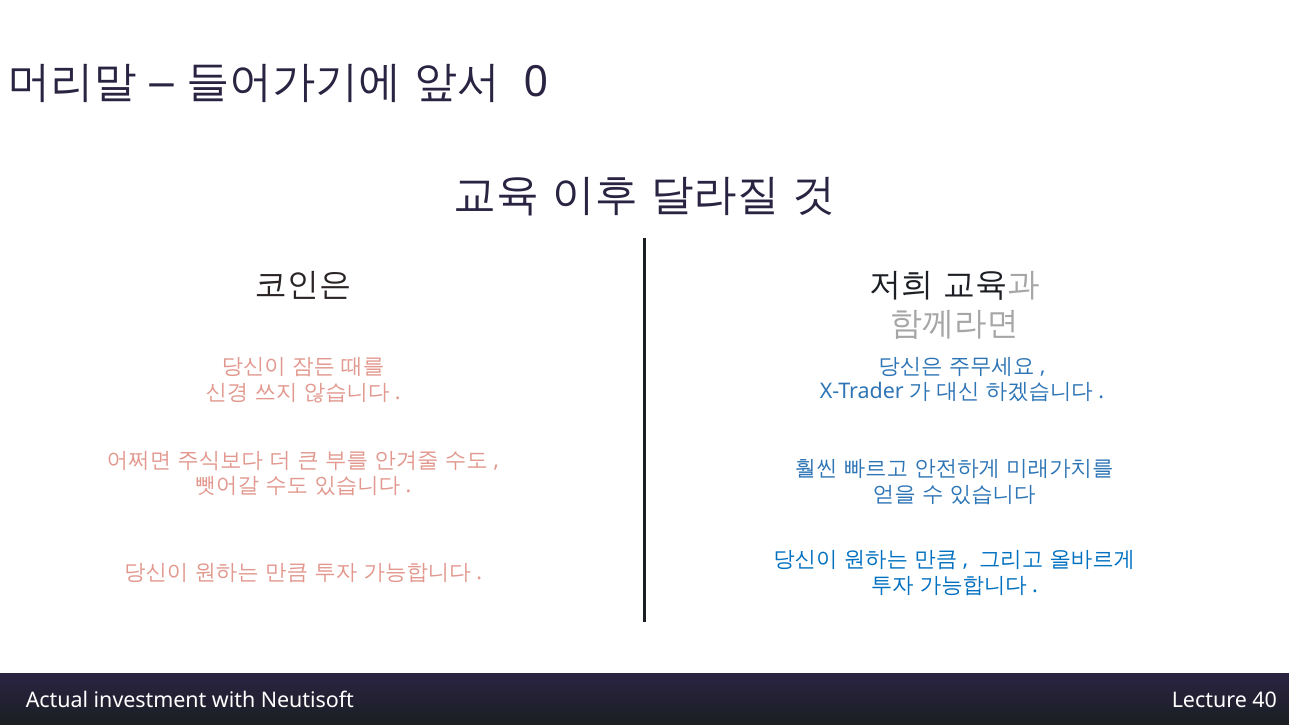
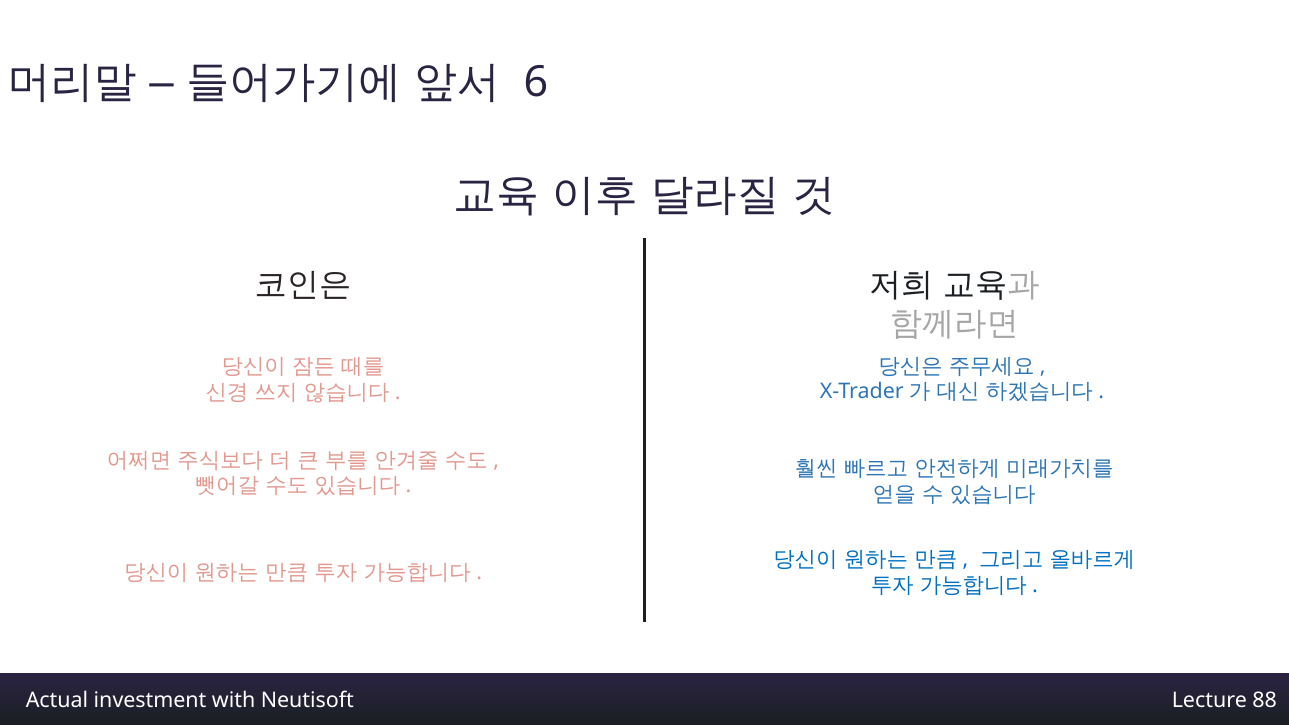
0: 0 -> 6
40: 40 -> 88
